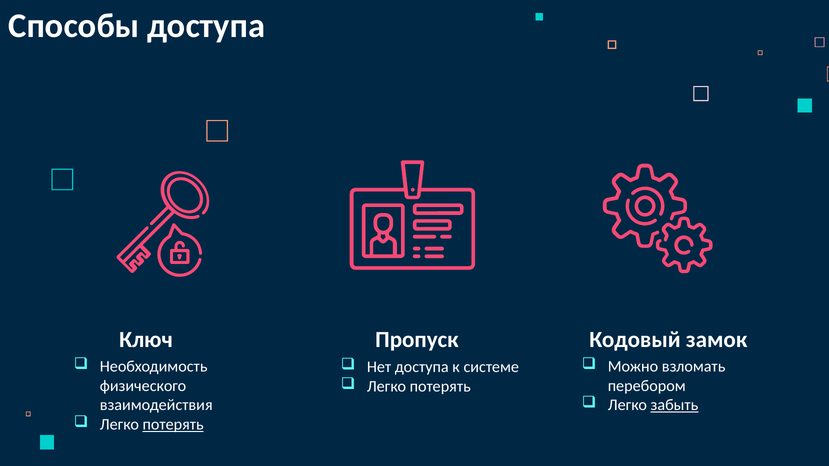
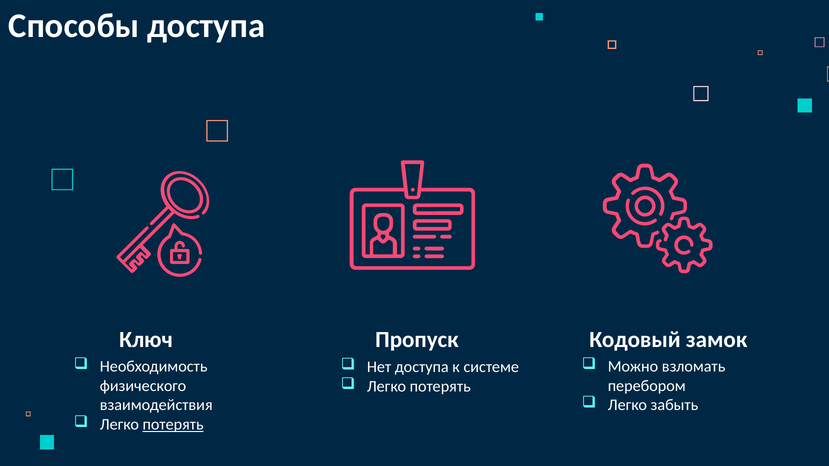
забыть underline: present -> none
